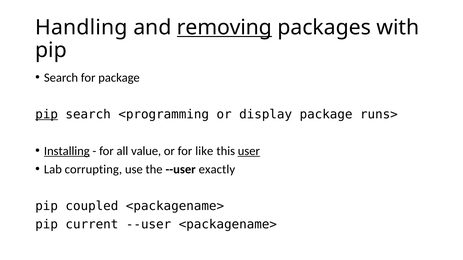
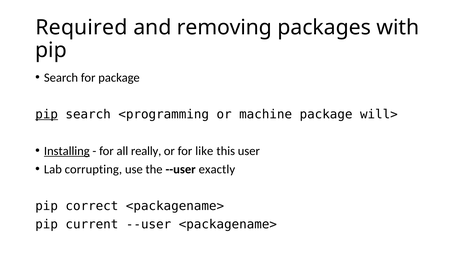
Handling: Handling -> Required
removing underline: present -> none
display: display -> machine
runs>: runs> -> will>
value: value -> really
user underline: present -> none
coupled: coupled -> correct
